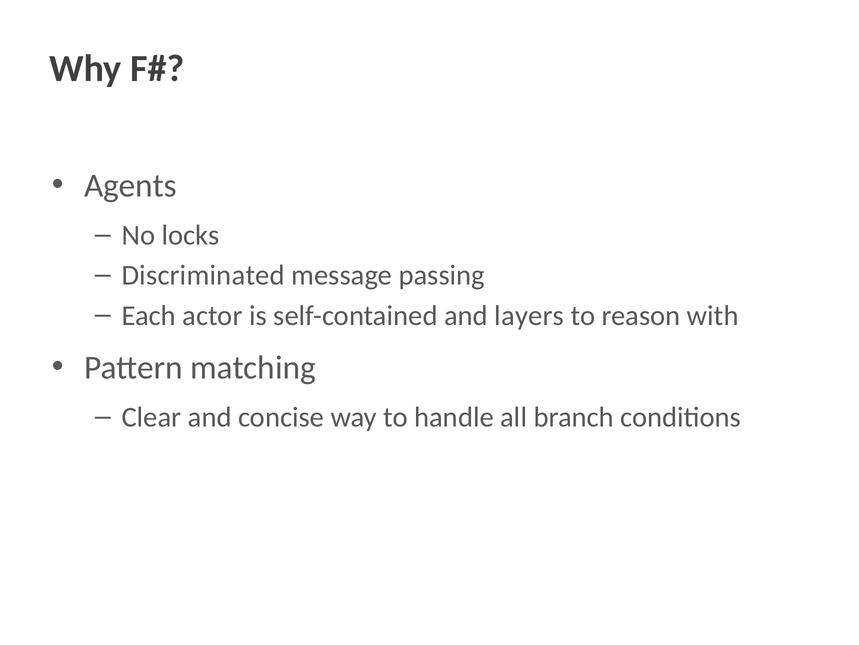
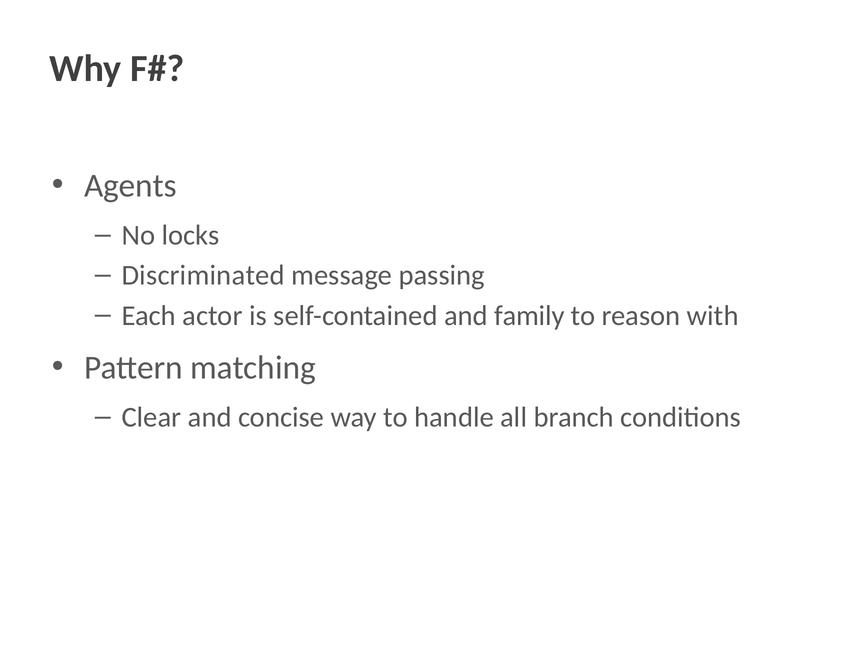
layers: layers -> family
